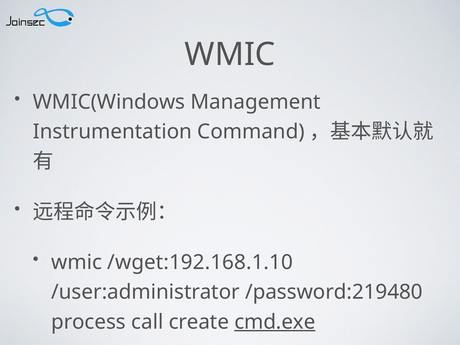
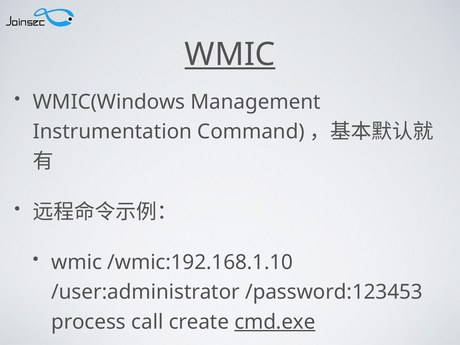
WMIC at (230, 54) underline: none -> present
/wget:192.168.1.10: /wget:192.168.1.10 -> /wmic:192.168.1.10
/password:219480: /password:219480 -> /password:123453
